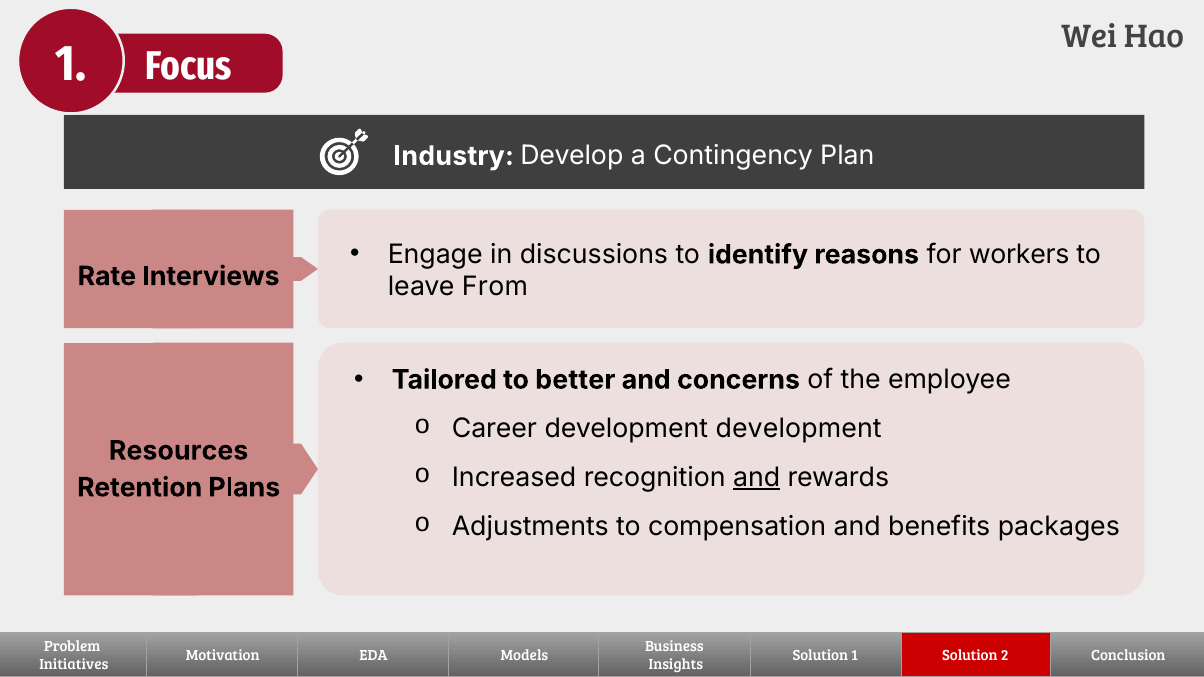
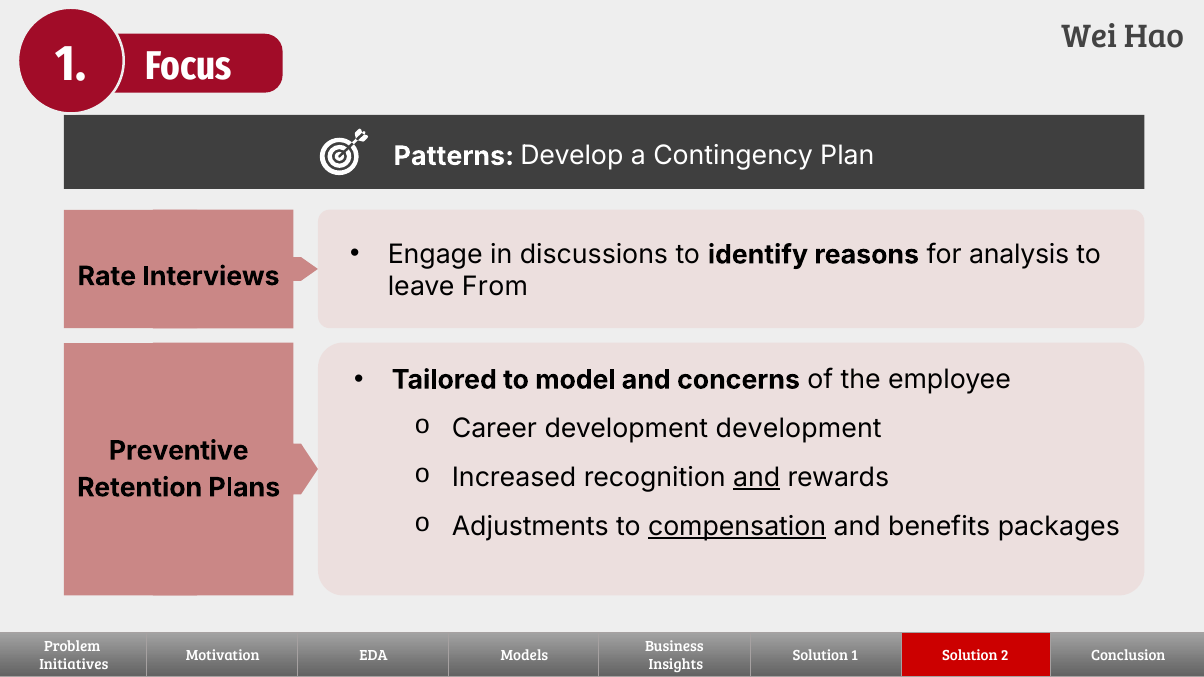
Industry: Industry -> Patterns
workers: workers -> analysis
better: better -> model
Resources: Resources -> Preventive
compensation underline: none -> present
